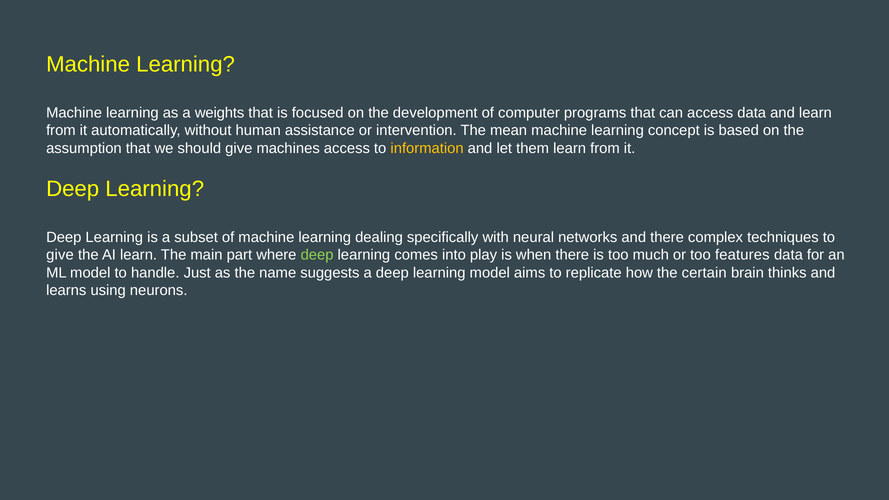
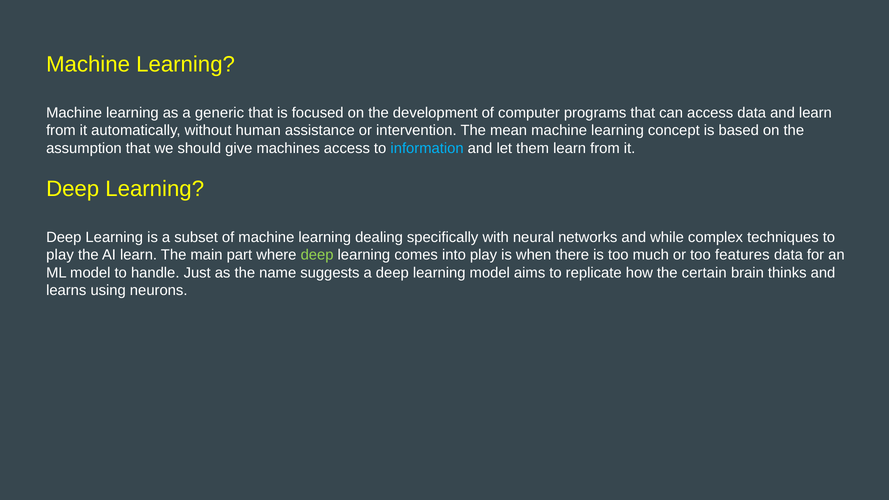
weights: weights -> generic
information colour: yellow -> light blue
and there: there -> while
give at (60, 255): give -> play
